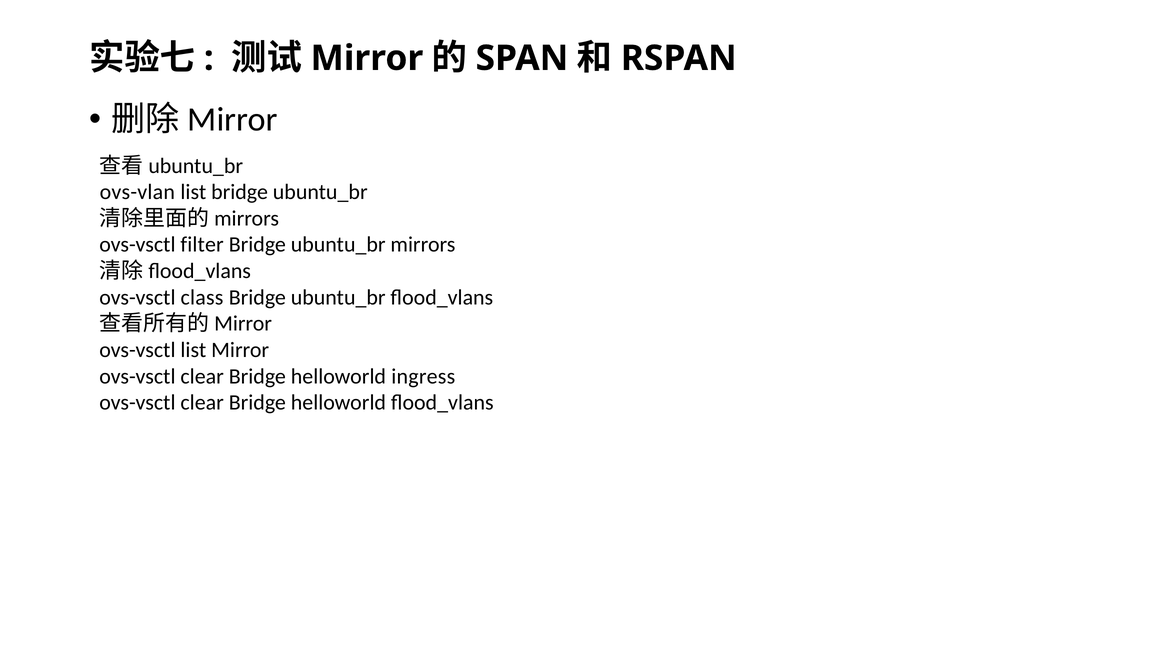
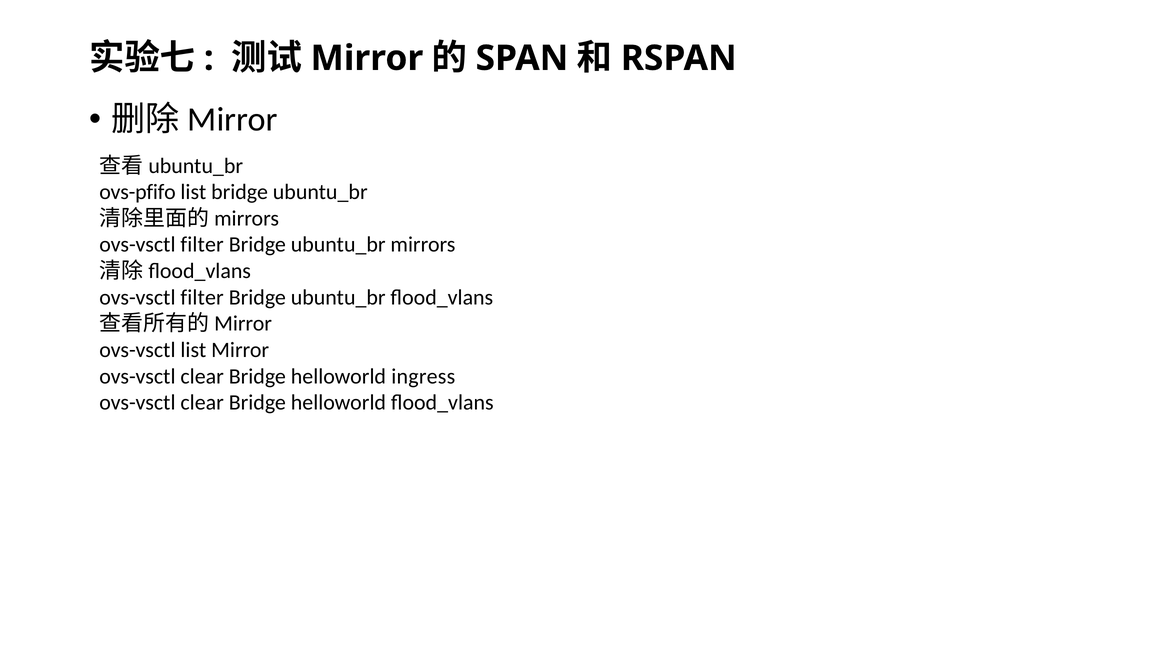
ovs-vlan: ovs-vlan -> ovs-pfifo
class at (202, 297): class -> filter
